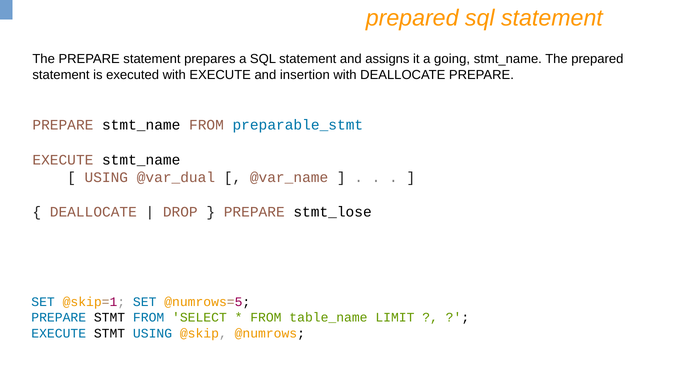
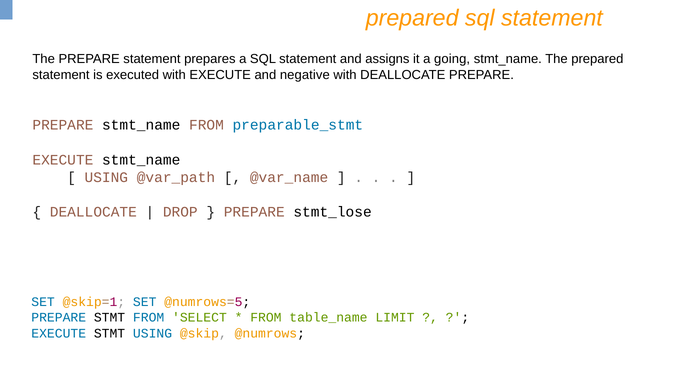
insertion: insertion -> negative
@var_dual: @var_dual -> @var_path
